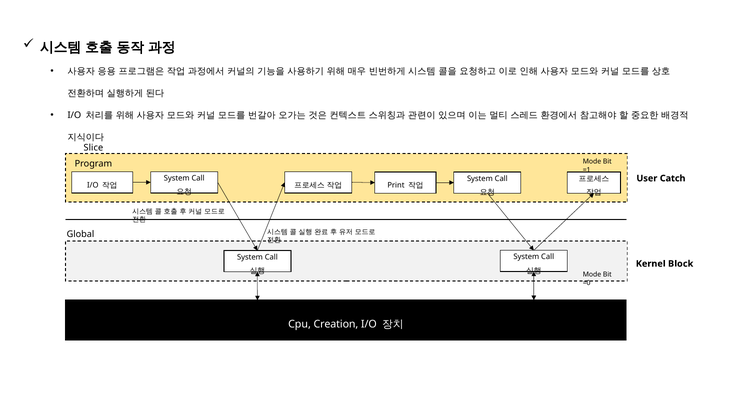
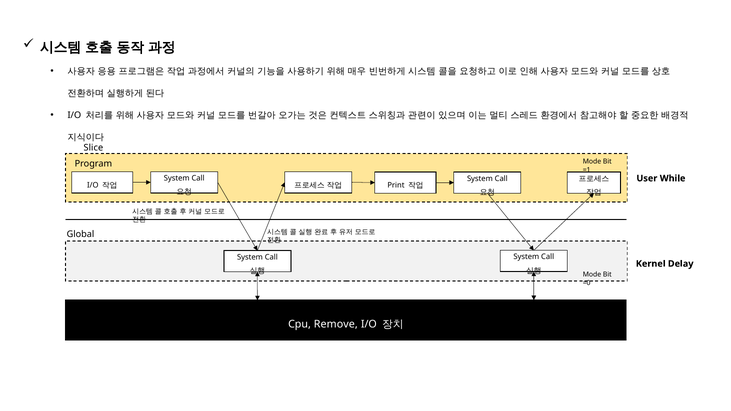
Catch: Catch -> While
Block: Block -> Delay
Creation: Creation -> Remove
